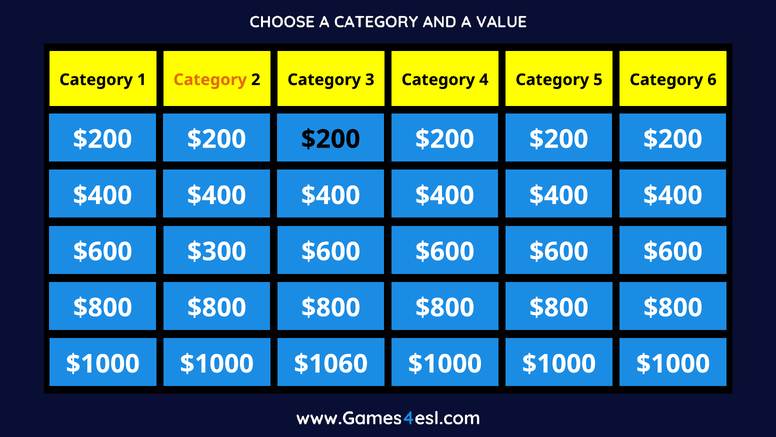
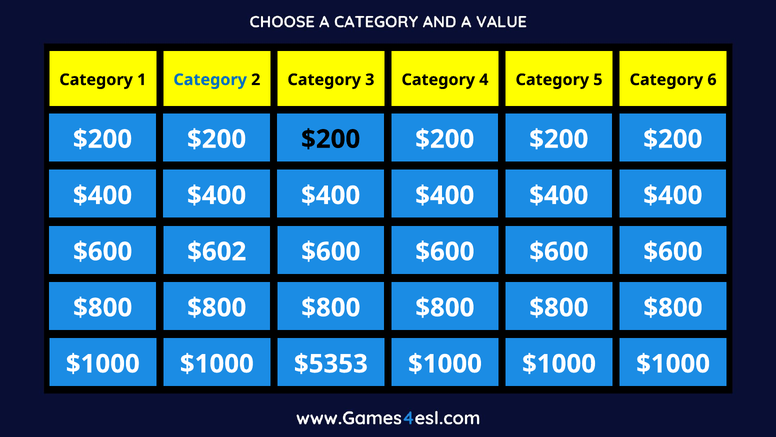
Category at (210, 80) colour: orange -> blue
$300: $300 -> $602
$1060: $1060 -> $5353
